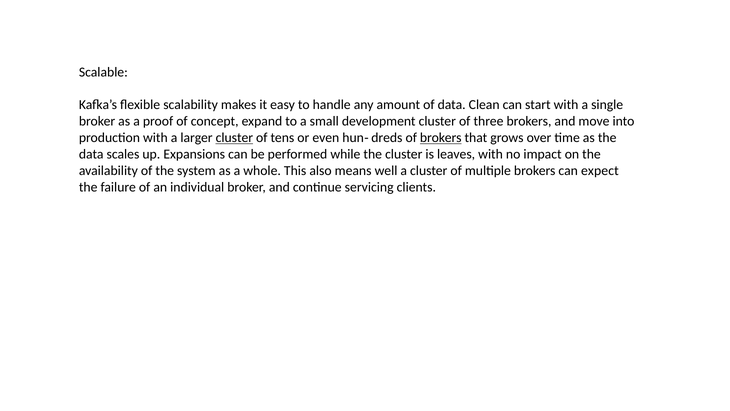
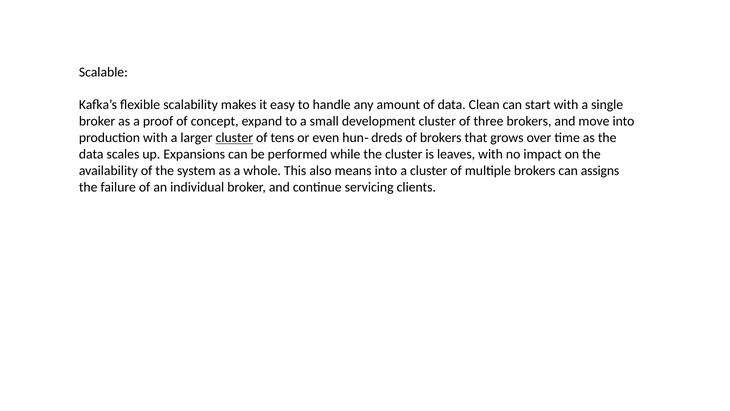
brokers at (441, 138) underline: present -> none
means well: well -> into
expect: expect -> assigns
